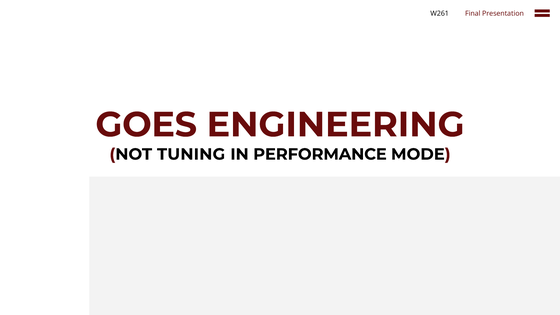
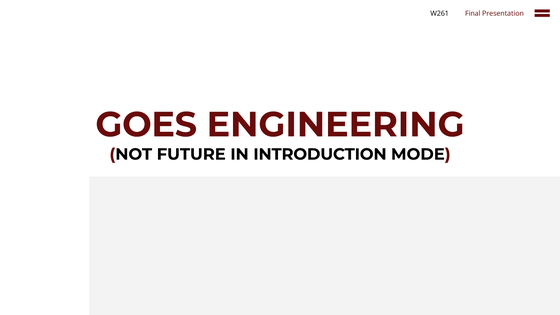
TUNING: TUNING -> FUTURE
PERFORMANCE: PERFORMANCE -> INTRODUCTION
